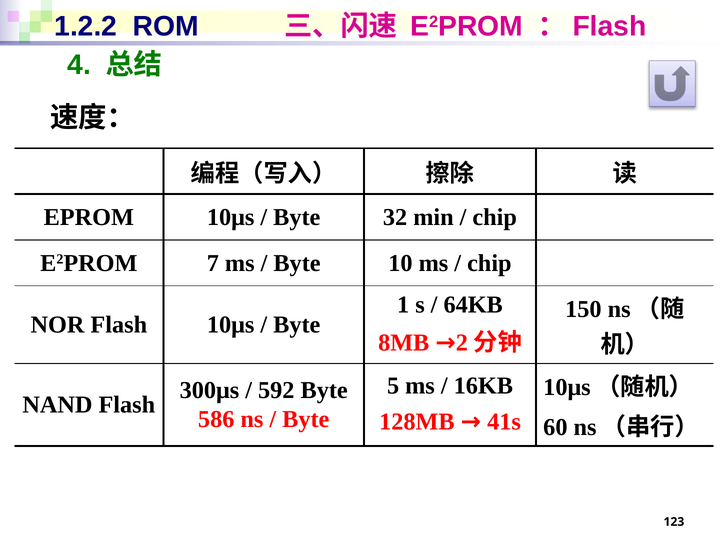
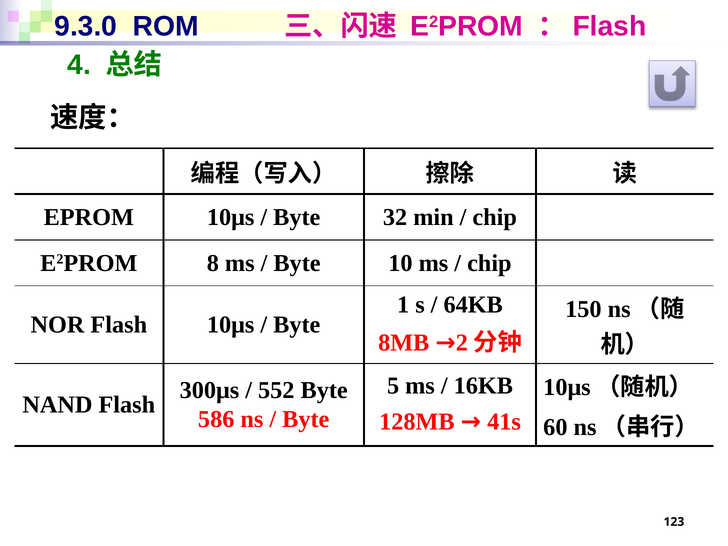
1.2.2: 1.2.2 -> 9.3.0
7: 7 -> 8
592: 592 -> 552
